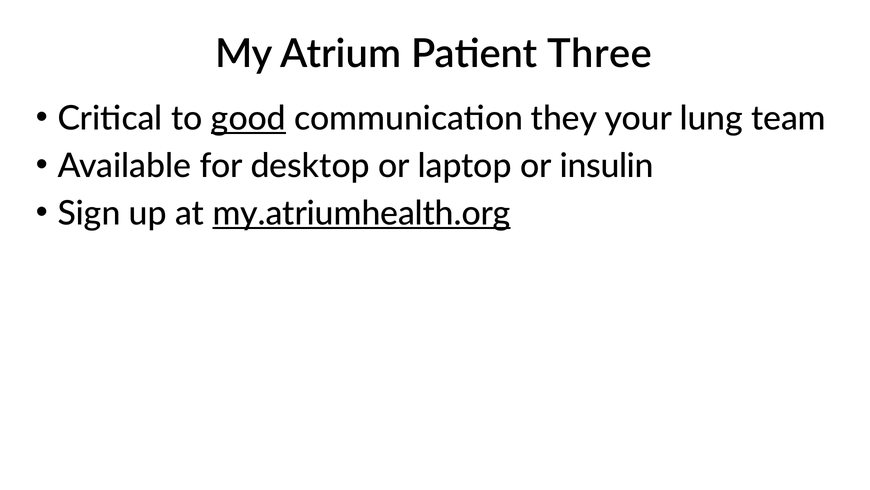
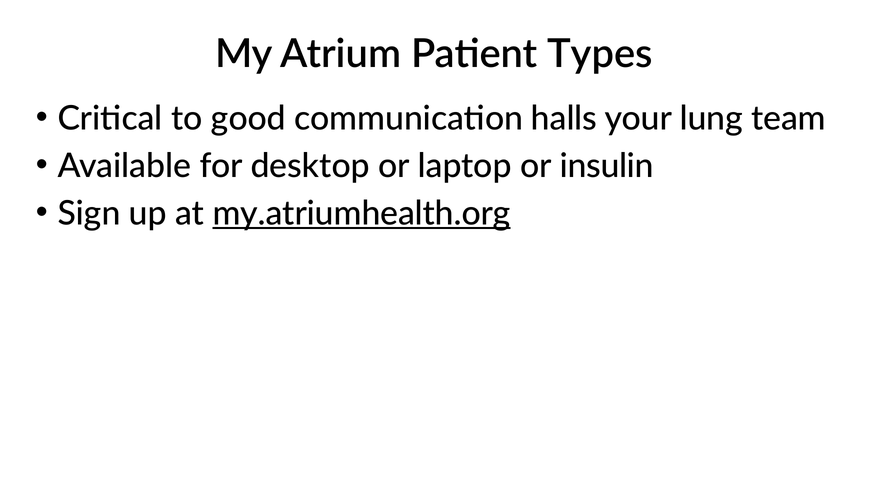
Three: Three -> Types
good underline: present -> none
they: they -> halls
